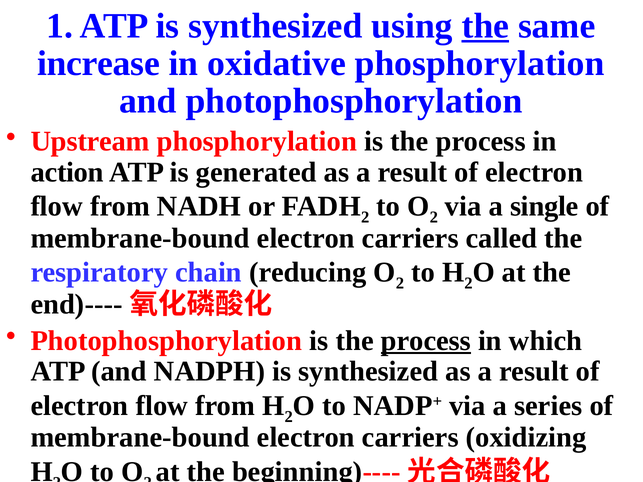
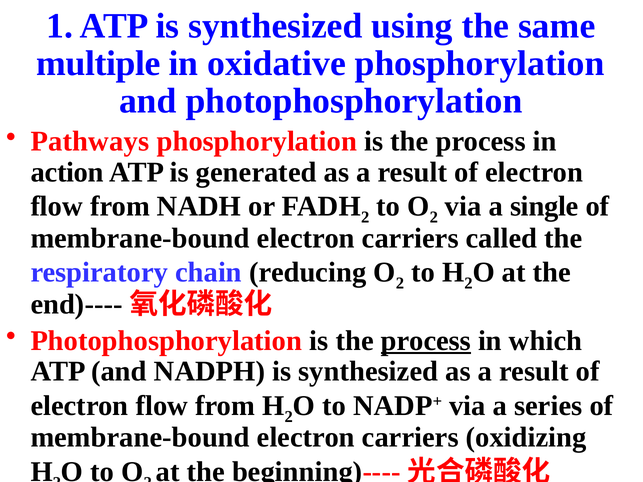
the at (485, 26) underline: present -> none
increase: increase -> multiple
Upstream: Upstream -> Pathways
